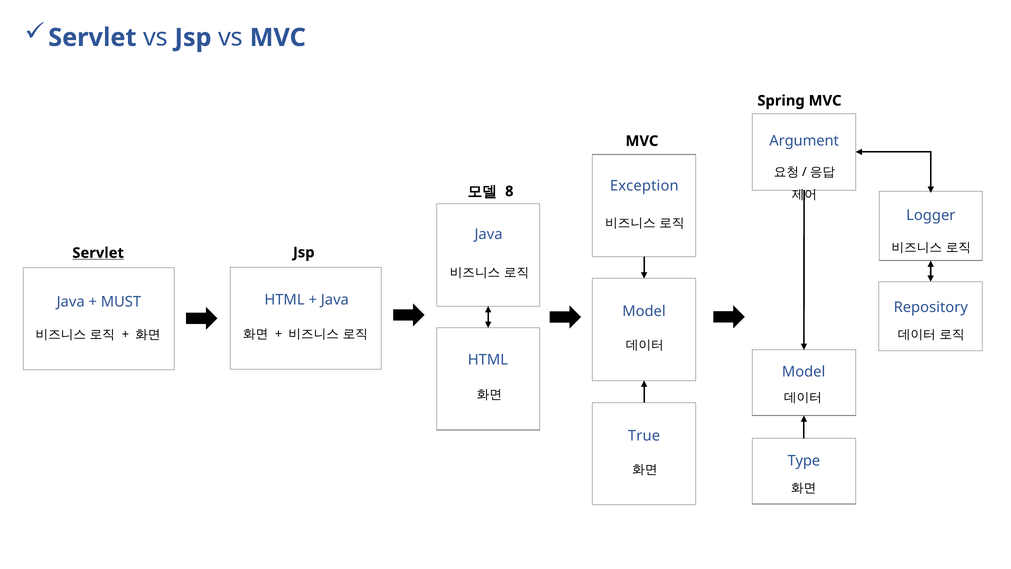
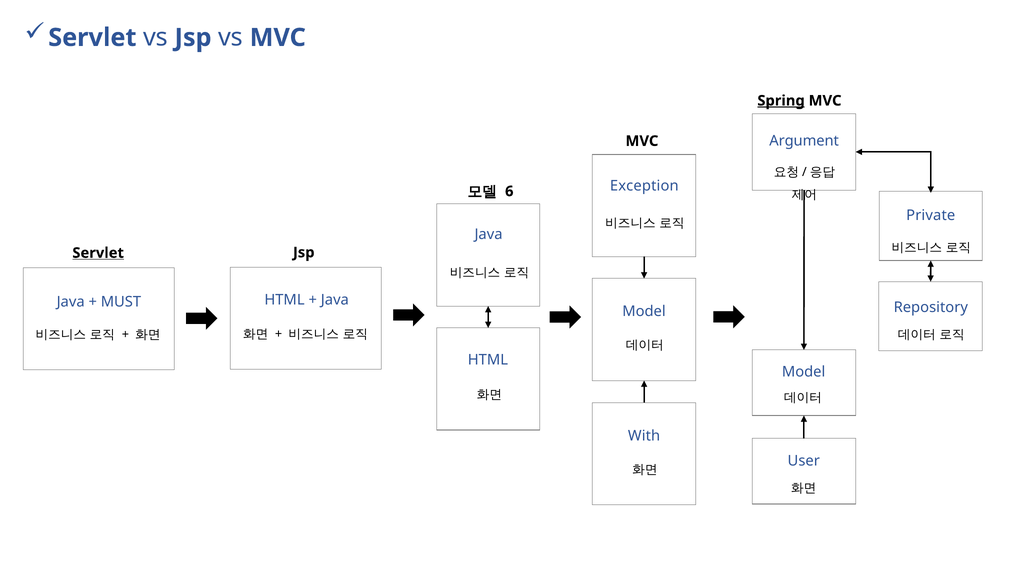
Spring underline: none -> present
8: 8 -> 6
Logger: Logger -> Private
True: True -> With
Type: Type -> User
